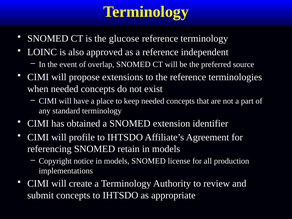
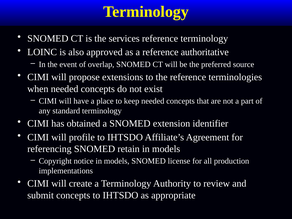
glucose: glucose -> services
independent: independent -> authoritative
